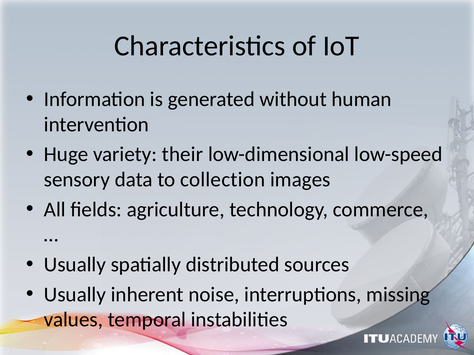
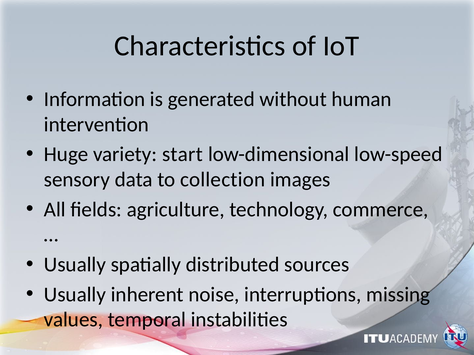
their: their -> start
